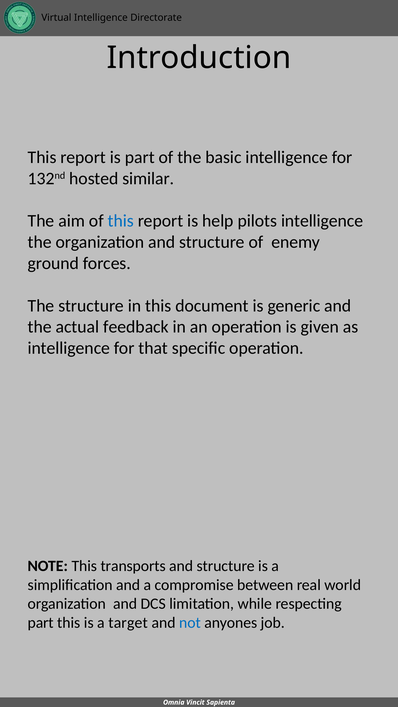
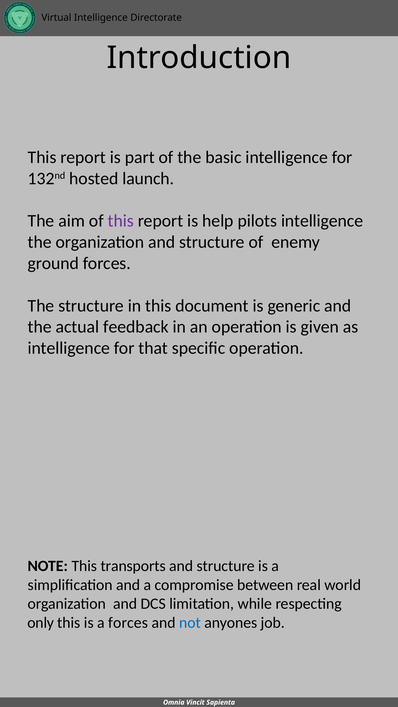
similar: similar -> launch
this at (121, 221) colour: blue -> purple
part at (41, 623): part -> only
a target: target -> forces
